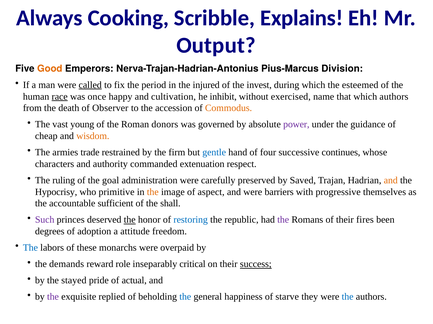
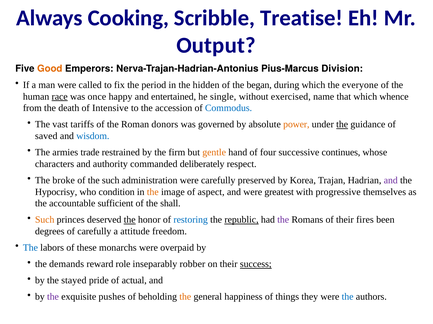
Explains: Explains -> Treatise
called underline: present -> none
injured: injured -> hidden
invest: invest -> began
esteemed: esteemed -> everyone
cultivation: cultivation -> entertained
inhibit: inhibit -> single
which authors: authors -> whence
Observer: Observer -> Intensive
Commodus colour: orange -> blue
young: young -> tariffs
power colour: purple -> orange
the at (342, 125) underline: none -> present
cheap: cheap -> saved
wisdom colour: orange -> blue
gentle colour: blue -> orange
extenuation: extenuation -> deliberately
ruling: ruling -> broke
the goal: goal -> such
Saved: Saved -> Korea
and at (391, 181) colour: orange -> purple
primitive: primitive -> condition
barriers: barriers -> greatest
Such at (45, 220) colour: purple -> orange
republic underline: none -> present
of adoption: adoption -> carefully
critical: critical -> robber
replied: replied -> pushes
the at (185, 297) colour: blue -> orange
starve: starve -> things
